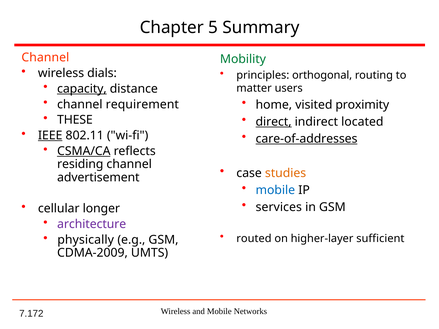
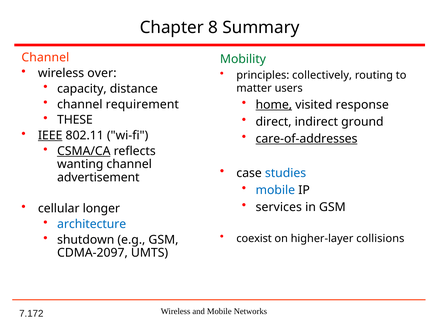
5: 5 -> 8
dials: dials -> over
orthogonal: orthogonal -> collectively
capacity underline: present -> none
home underline: none -> present
proximity: proximity -> response
direct underline: present -> none
located: located -> ground
residing: residing -> wanting
studies colour: orange -> blue
architecture colour: purple -> blue
routed: routed -> coexist
sufficient: sufficient -> collisions
physically: physically -> shutdown
CDMA-2009: CDMA-2009 -> CDMA-2097
